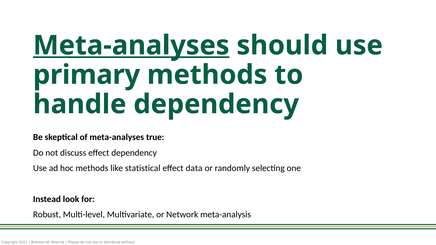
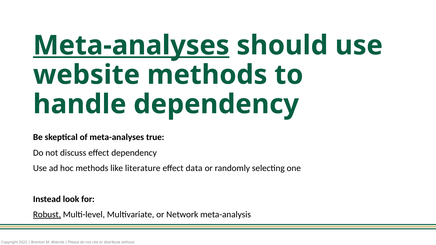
primary: primary -> website
statistical: statistical -> literature
Robust underline: none -> present
